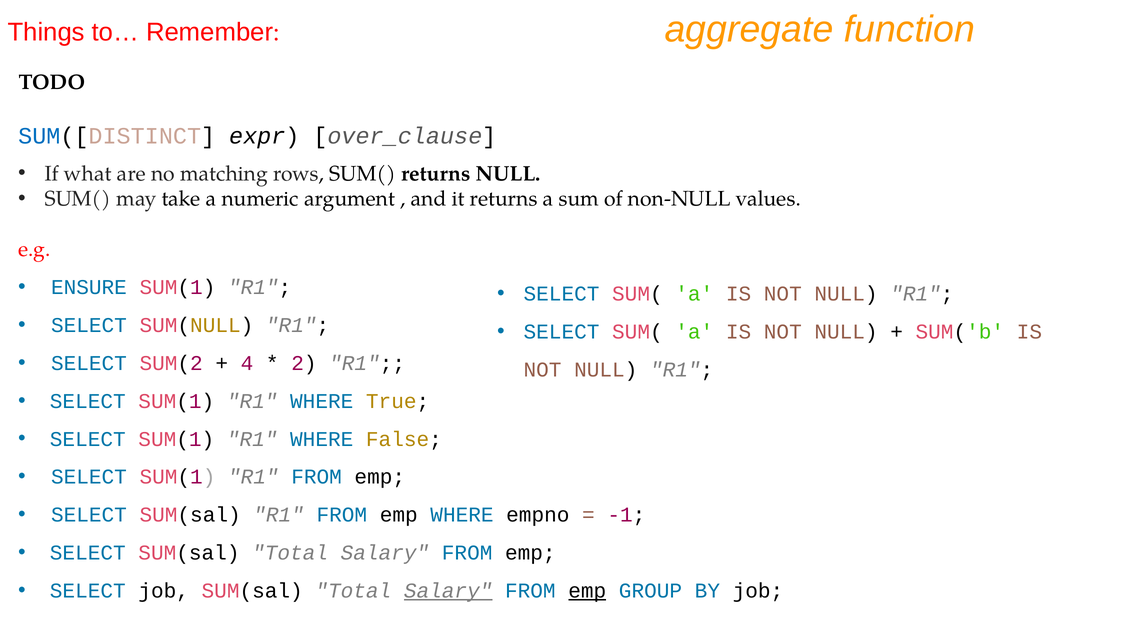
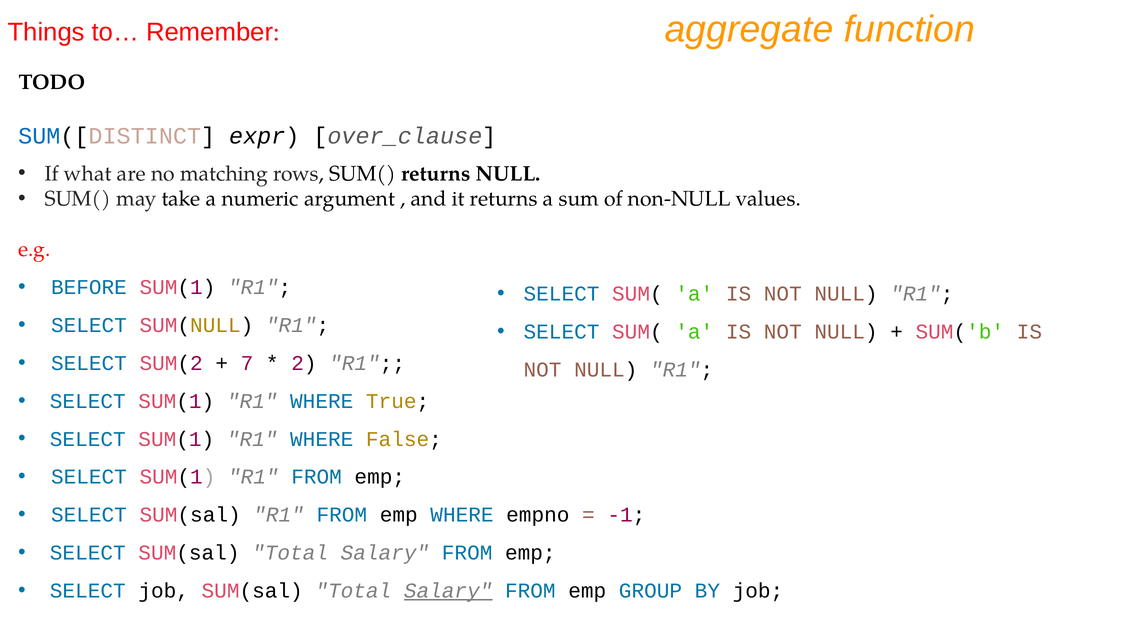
ENSURE: ENSURE -> BEFORE
4: 4 -> 7
emp at (587, 591) underline: present -> none
